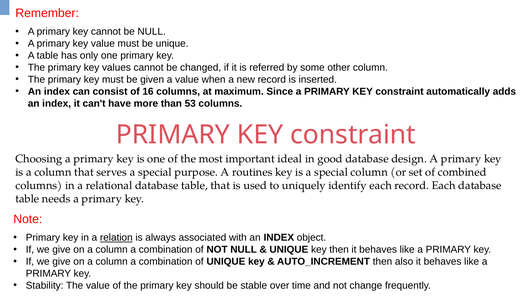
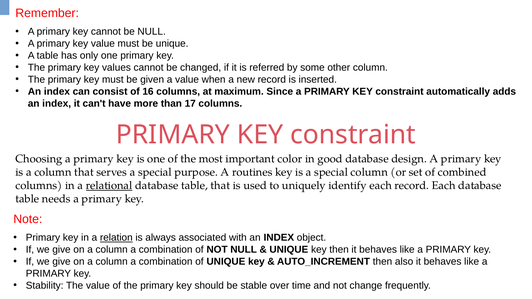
53: 53 -> 17
ideal: ideal -> color
relational underline: none -> present
